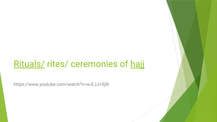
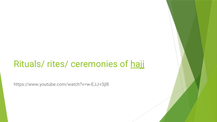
Rituals/ underline: present -> none
